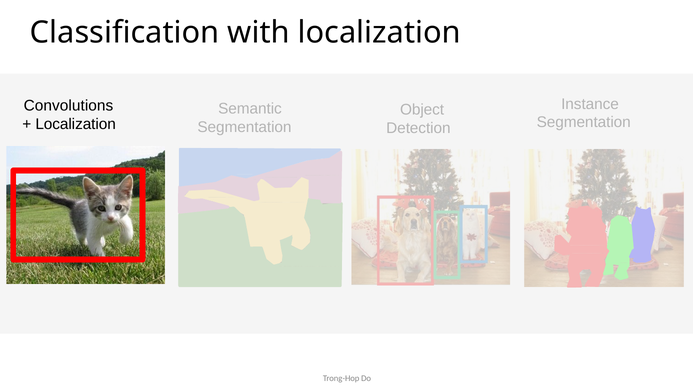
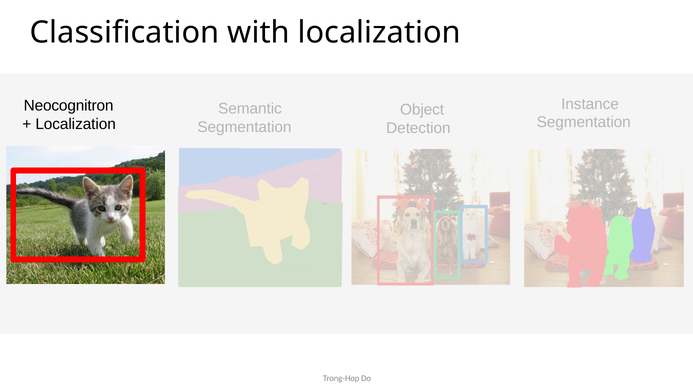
Convolutions: Convolutions -> Neocognitron
